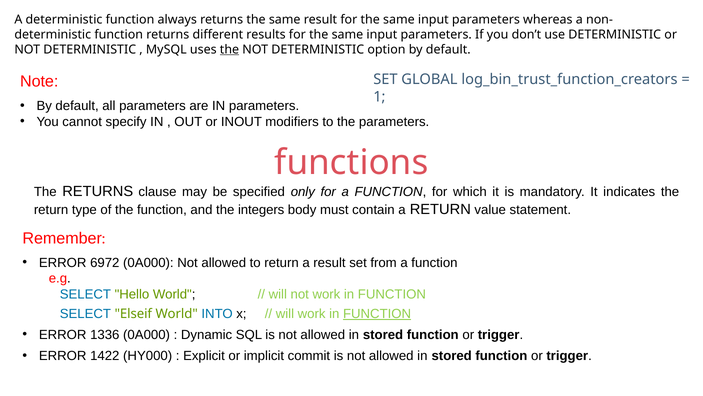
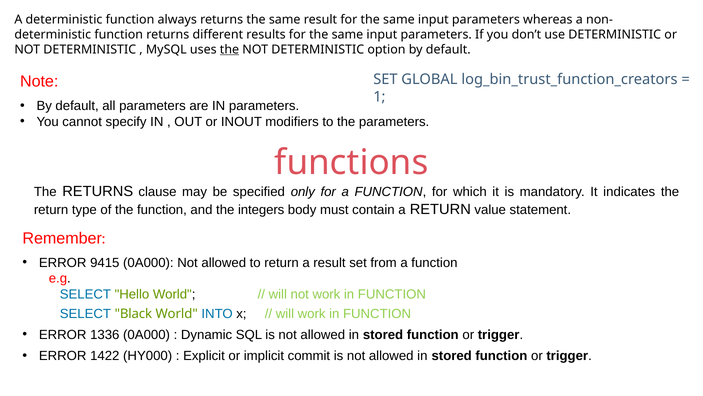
6972: 6972 -> 9415
Elseif: Elseif -> Black
FUNCTION at (377, 313) underline: present -> none
